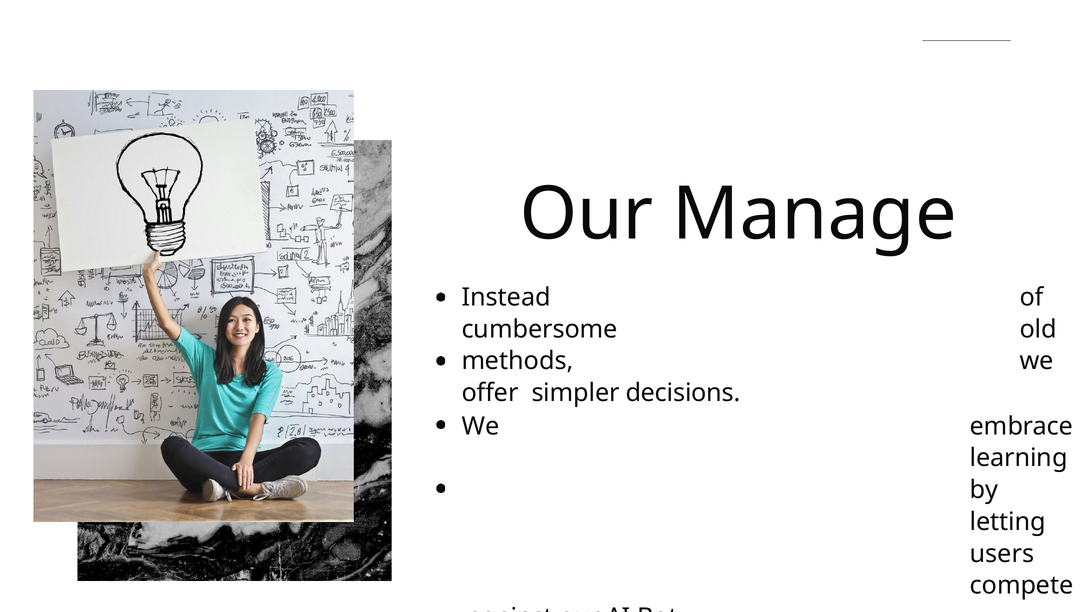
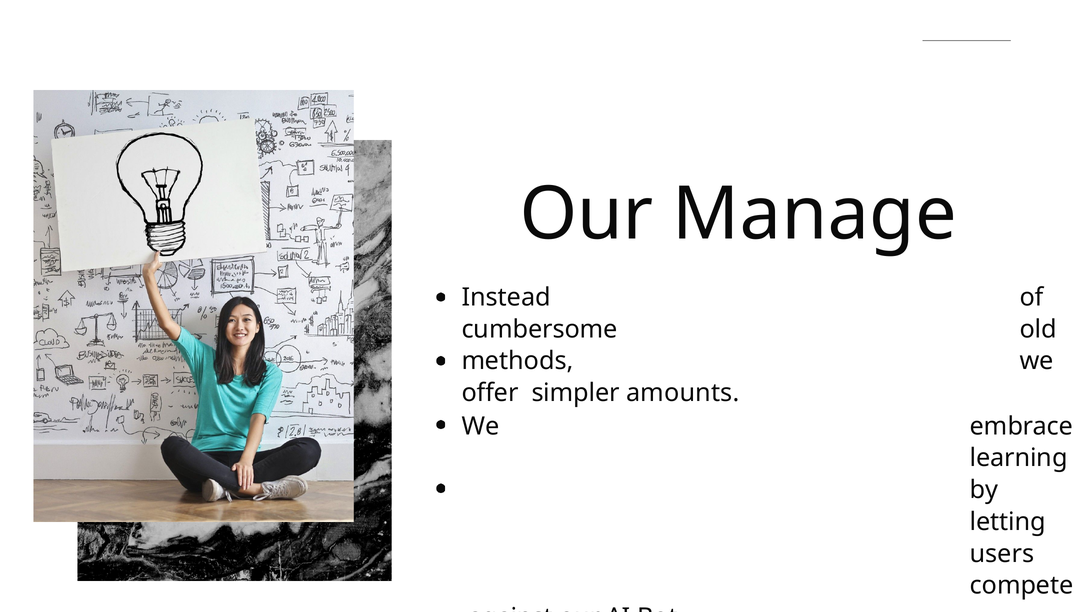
decisions: decisions -> amounts
